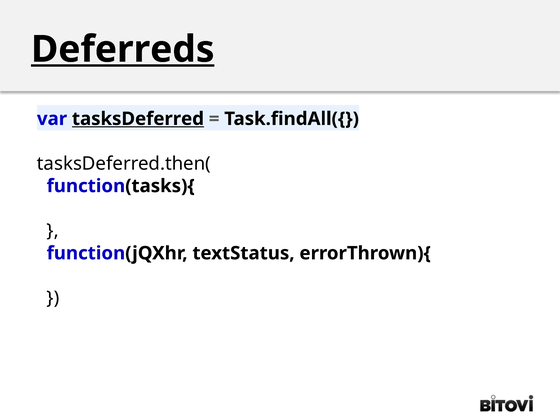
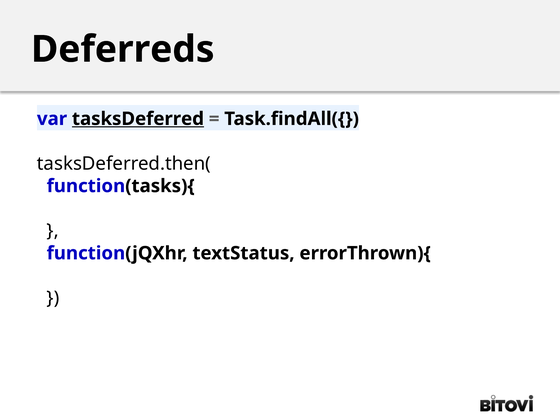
Deferreds underline: present -> none
